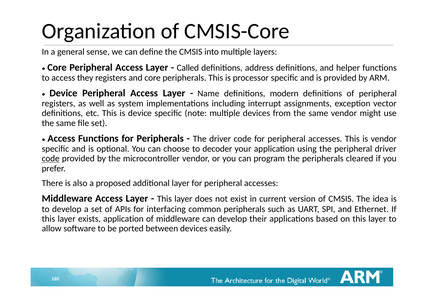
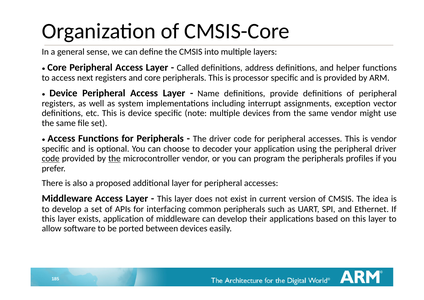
they: they -> next
modern: modern -> provide
the at (114, 158) underline: none -> present
cleared: cleared -> profiles
